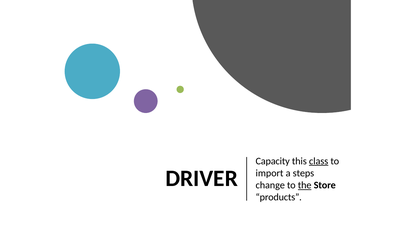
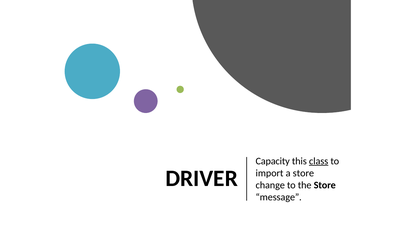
a steps: steps -> store
the underline: present -> none
products: products -> message
